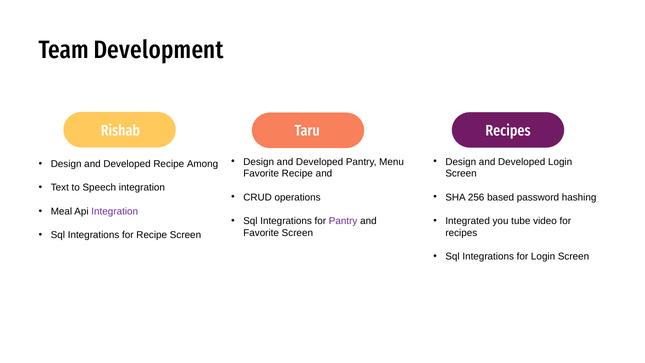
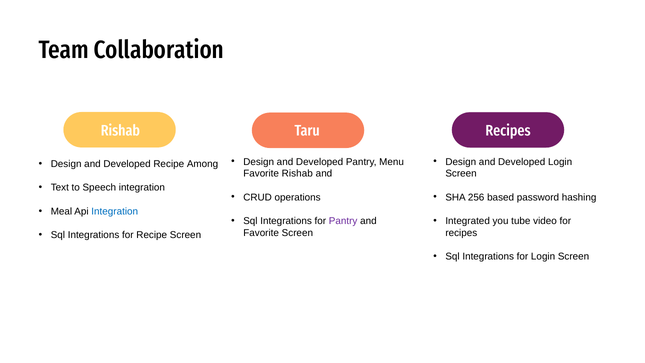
Development: Development -> Collaboration
Favorite Recipe: Recipe -> Rishab
Integration at (115, 211) colour: purple -> blue
